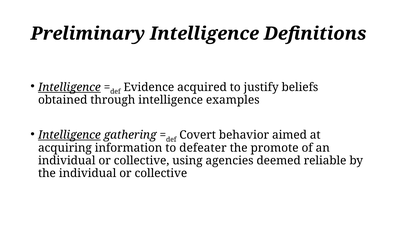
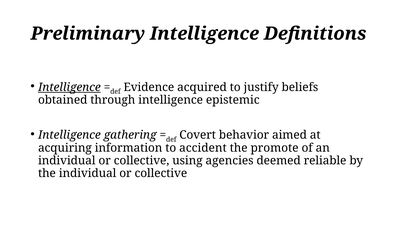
examples: examples -> epistemic
Intelligence at (69, 135) underline: present -> none
defeater: defeater -> accident
